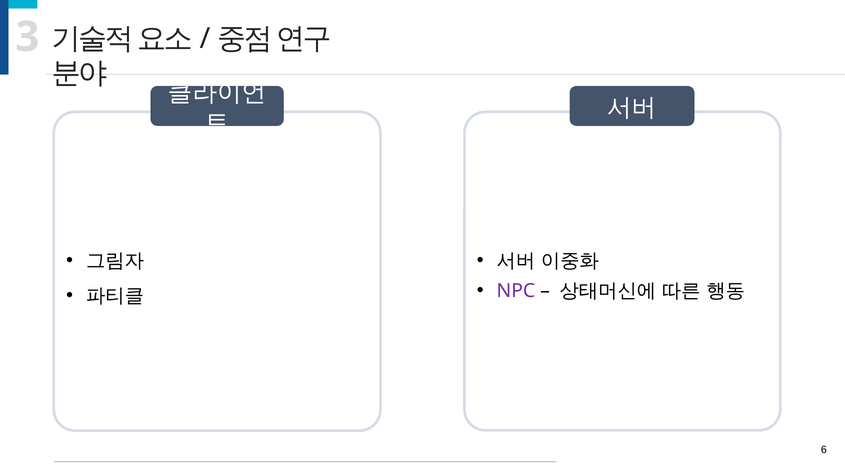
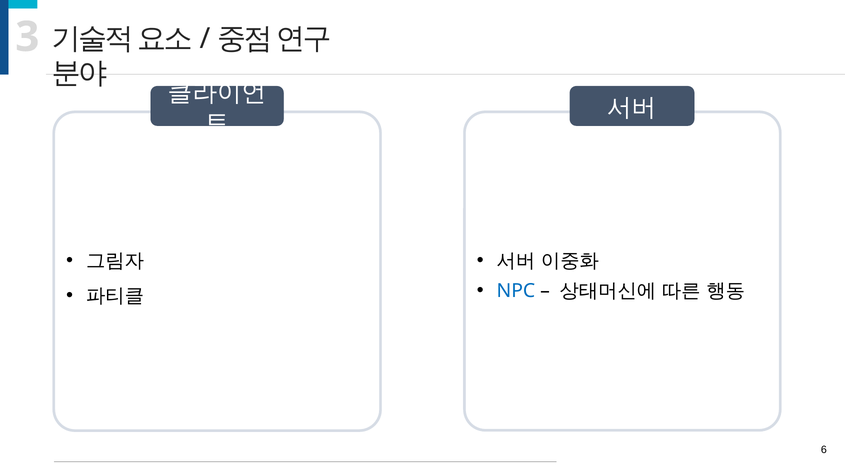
NPC colour: purple -> blue
